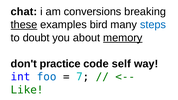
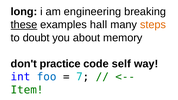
chat: chat -> long
conversions: conversions -> engineering
bird: bird -> hall
steps colour: blue -> orange
memory underline: present -> none
Like: Like -> Item
